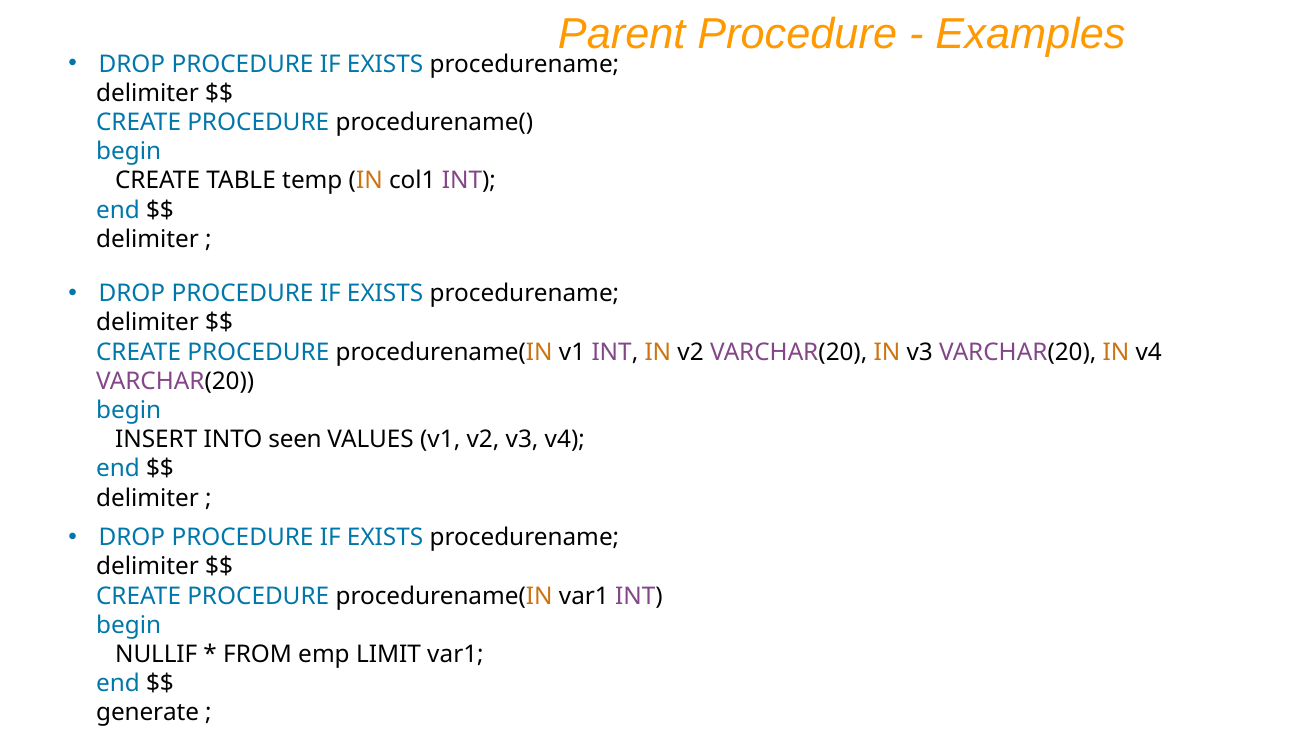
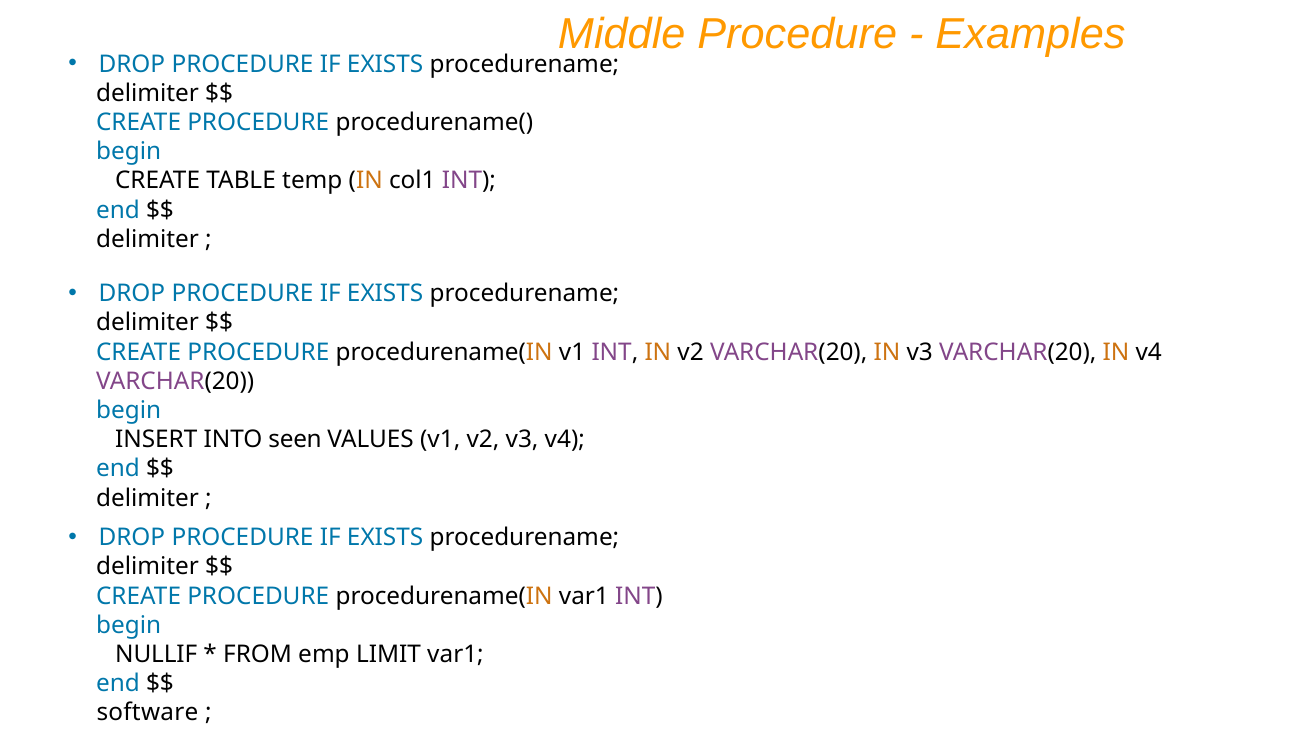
Parent: Parent -> Middle
generate: generate -> software
